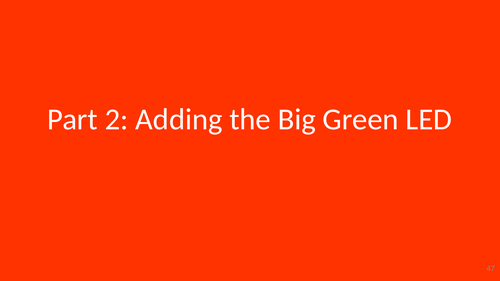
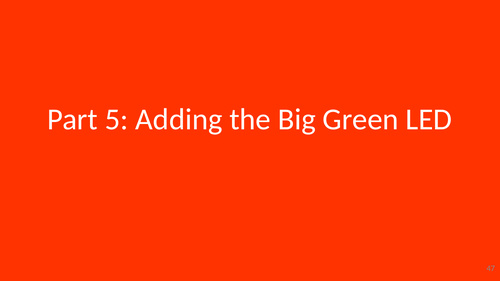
2: 2 -> 5
